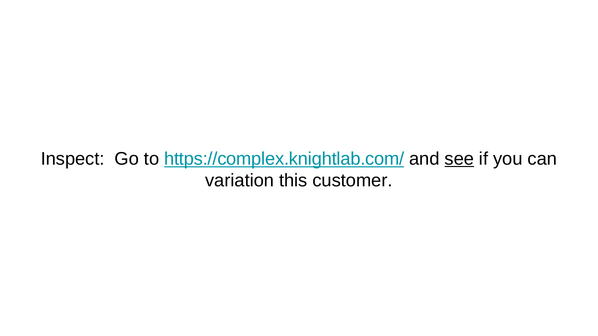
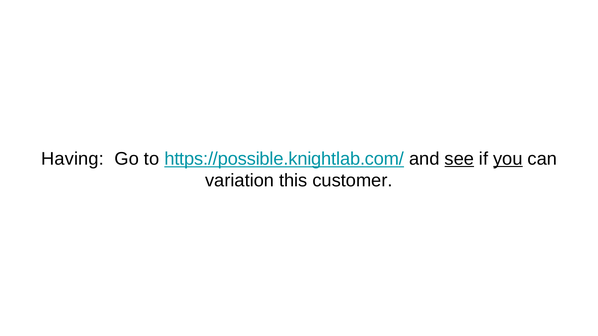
Inspect: Inspect -> Having
https://complex.knightlab.com/: https://complex.knightlab.com/ -> https://possible.knightlab.com/
you underline: none -> present
